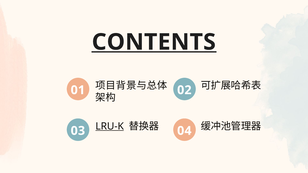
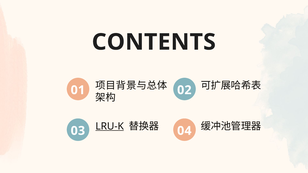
CONTENTS underline: present -> none
